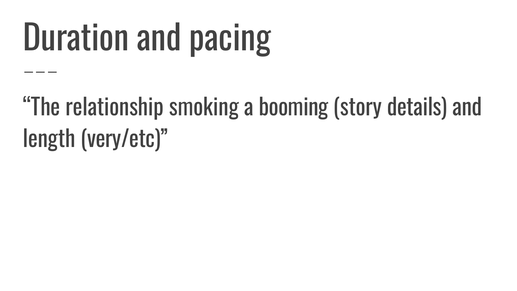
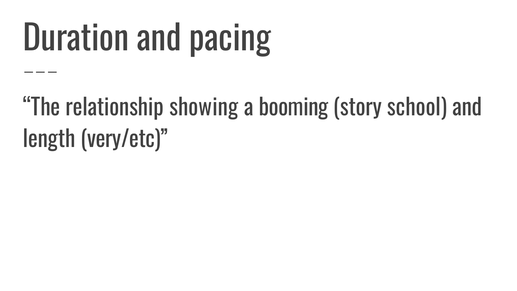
smoking: smoking -> showing
details: details -> school
